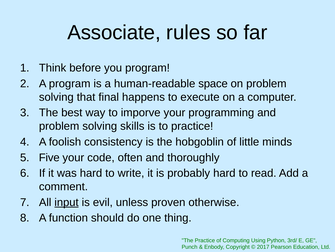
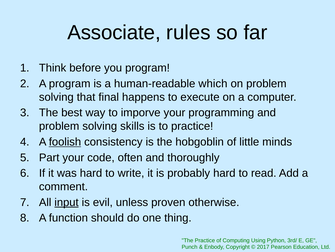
space: space -> which
foolish underline: none -> present
Five: Five -> Part
